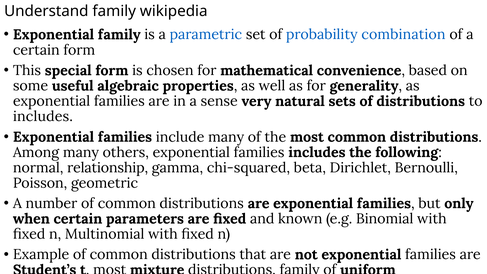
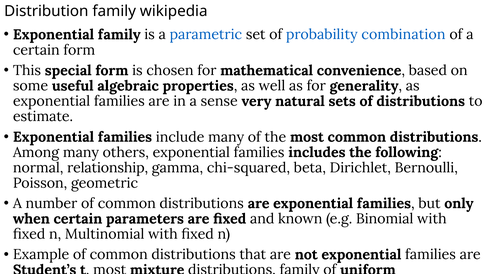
Understand: Understand -> Distribution
includes at (43, 117): includes -> estimate
